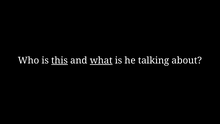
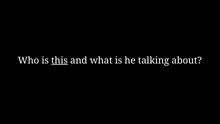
what underline: present -> none
